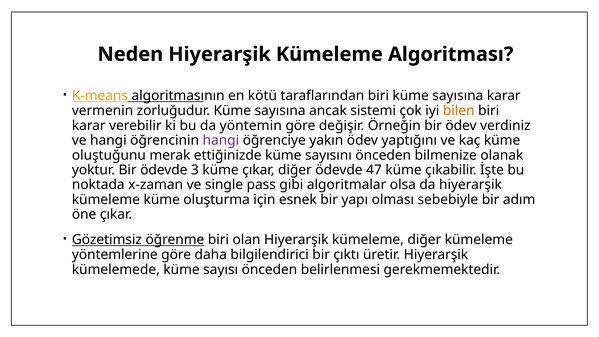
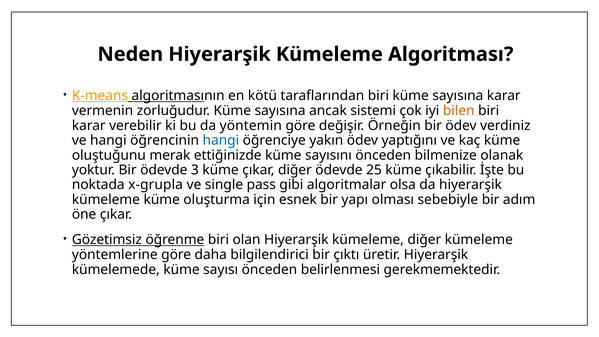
hangi at (221, 140) colour: purple -> blue
47: 47 -> 25
x-zaman: x-zaman -> x-grupla
